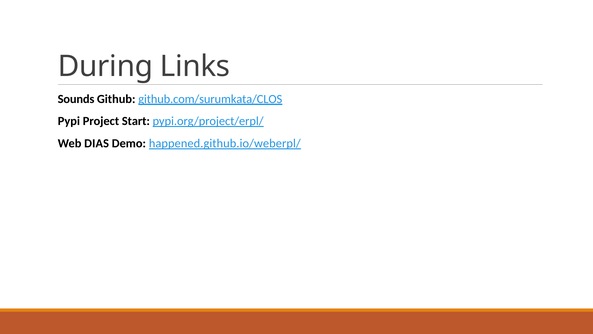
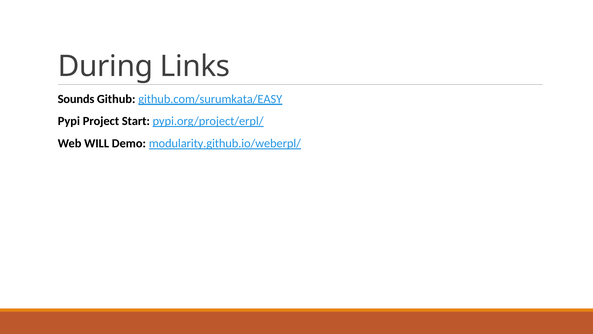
github.com/surumkata/CLOS: github.com/surumkata/CLOS -> github.com/surumkata/EASY
DIAS: DIAS -> WILL
happened.github.io/weberpl/: happened.github.io/weberpl/ -> modularity.github.io/weberpl/
